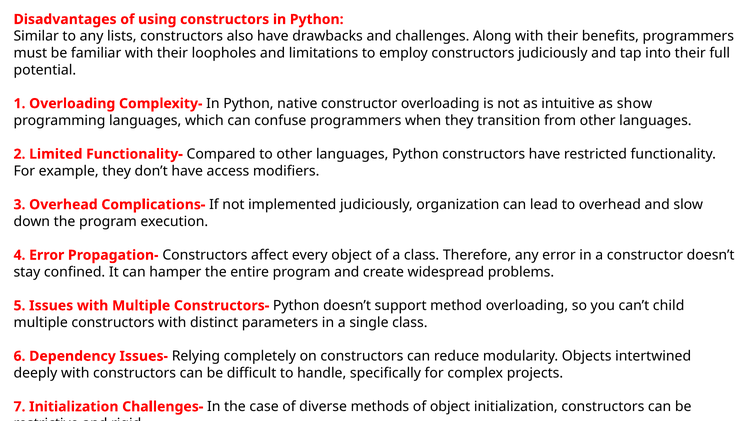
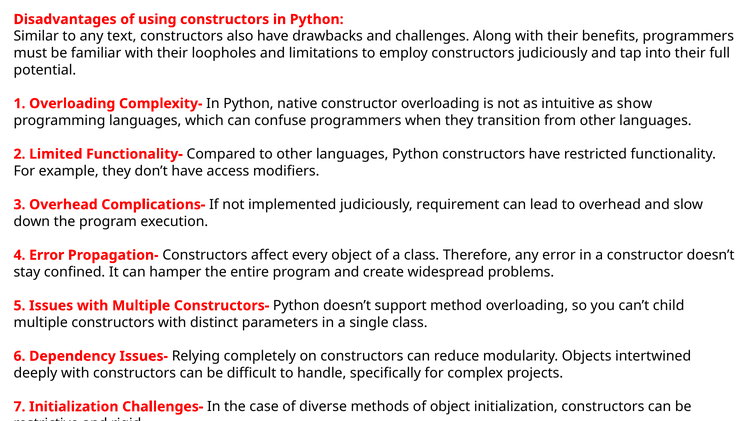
lists: lists -> text
organization: organization -> requirement
